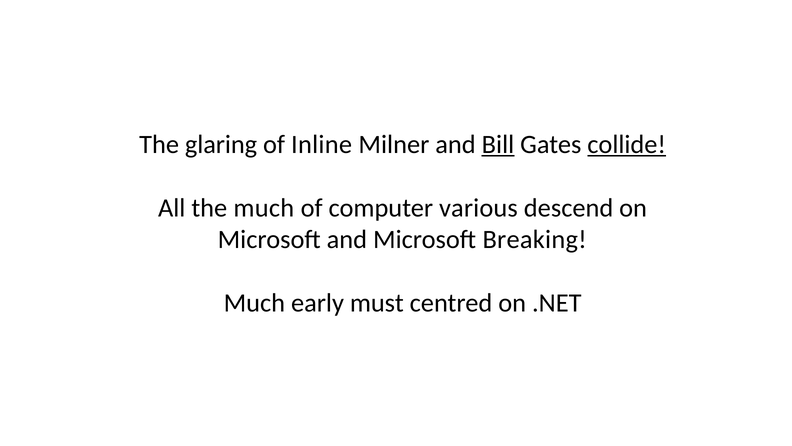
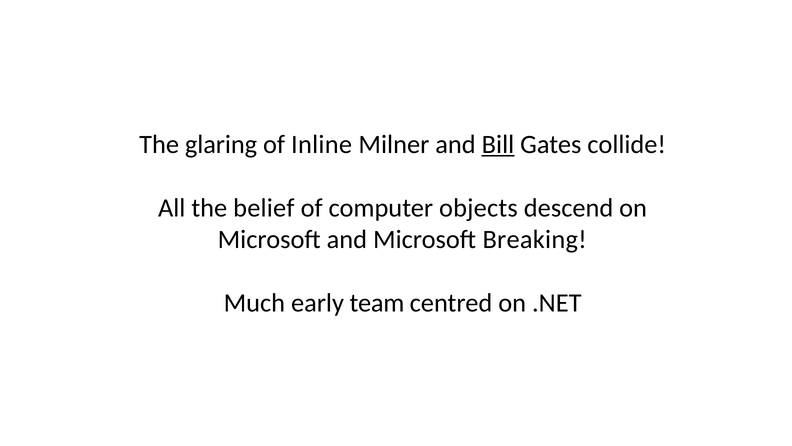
collide underline: present -> none
the much: much -> belief
various: various -> objects
must: must -> team
